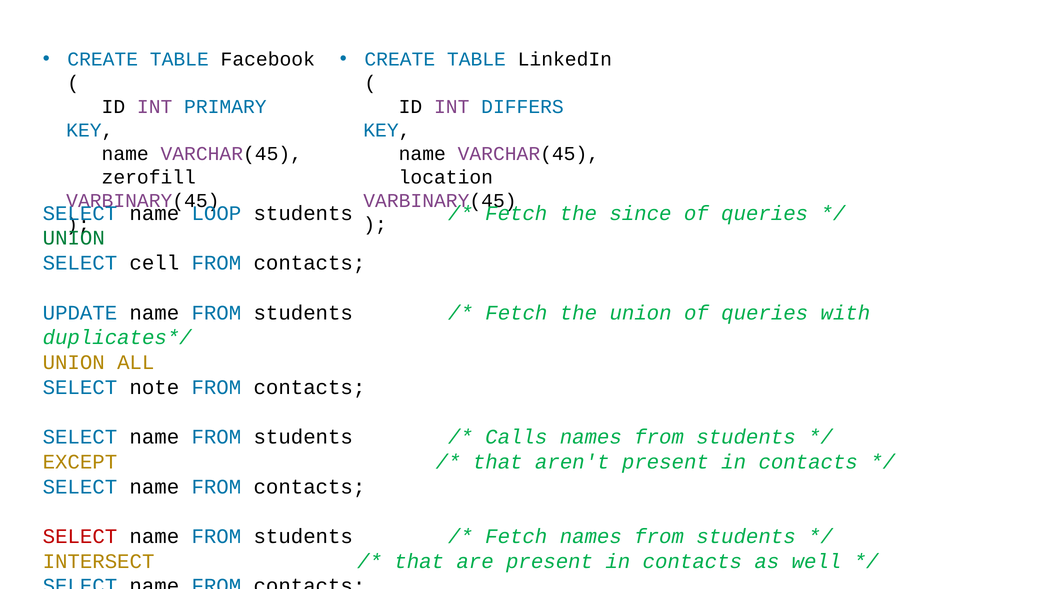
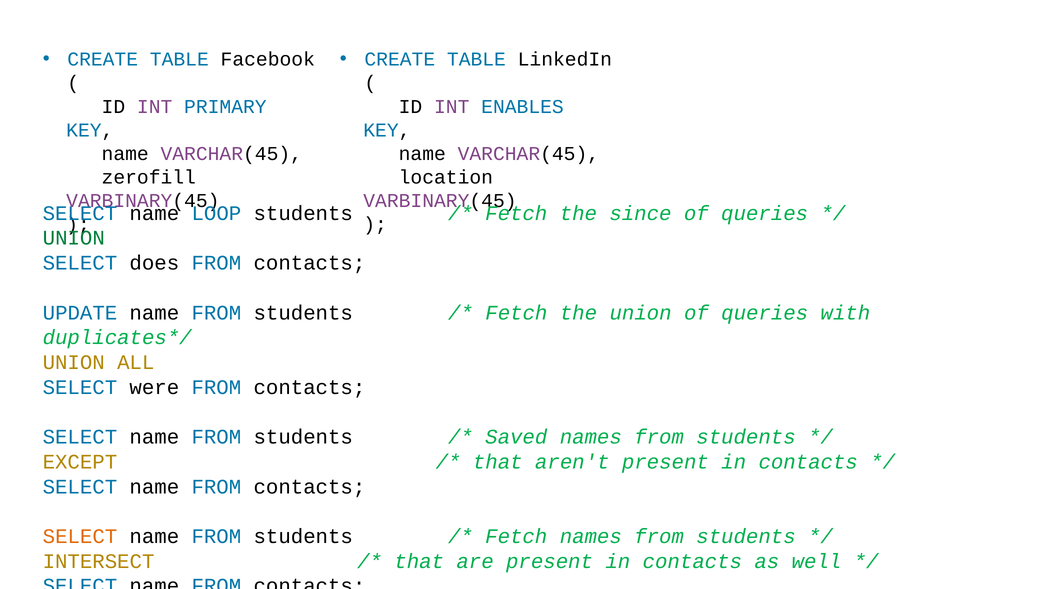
DIFFERS: DIFFERS -> ENABLES
cell: cell -> does
note: note -> were
Calls: Calls -> Saved
SELECT at (80, 537) colour: red -> orange
